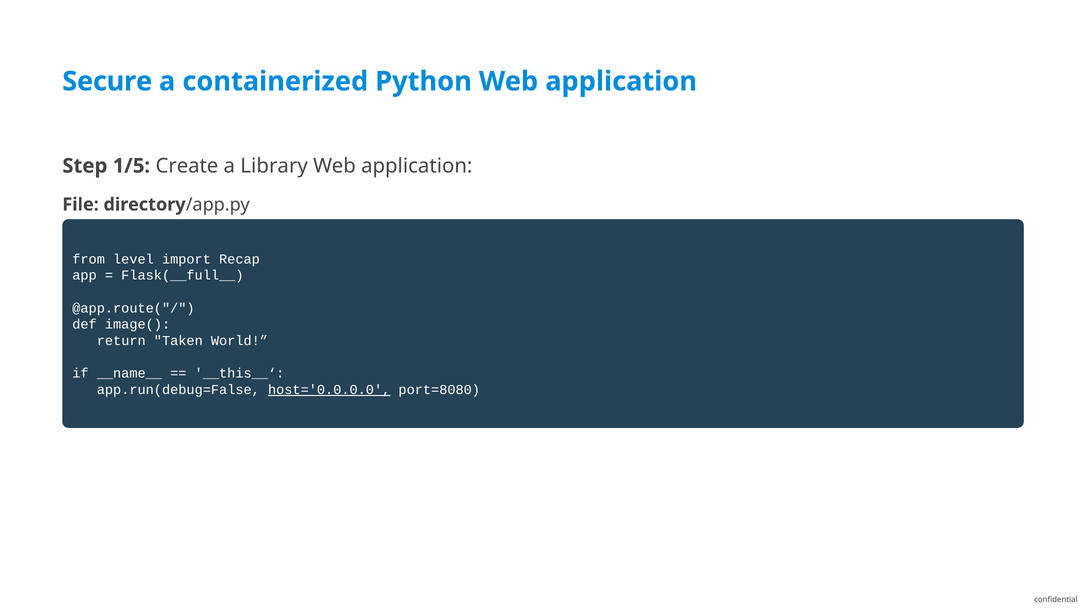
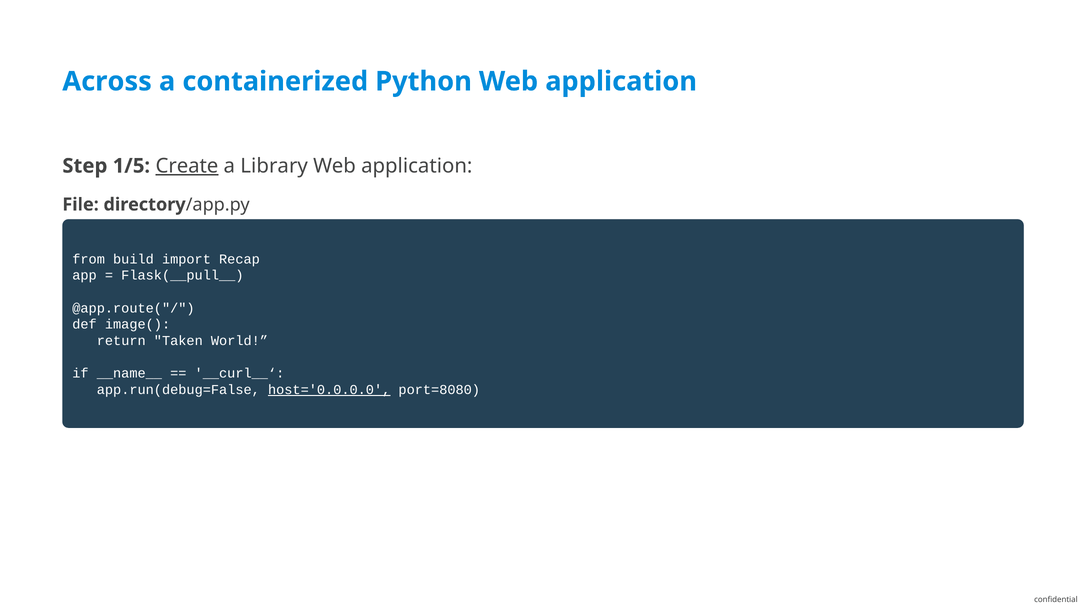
Secure: Secure -> Across
Create underline: none -> present
level: level -> build
Flask(__full__: Flask(__full__ -> Flask(__pull__
__this__‘: __this__‘ -> __curl__‘
